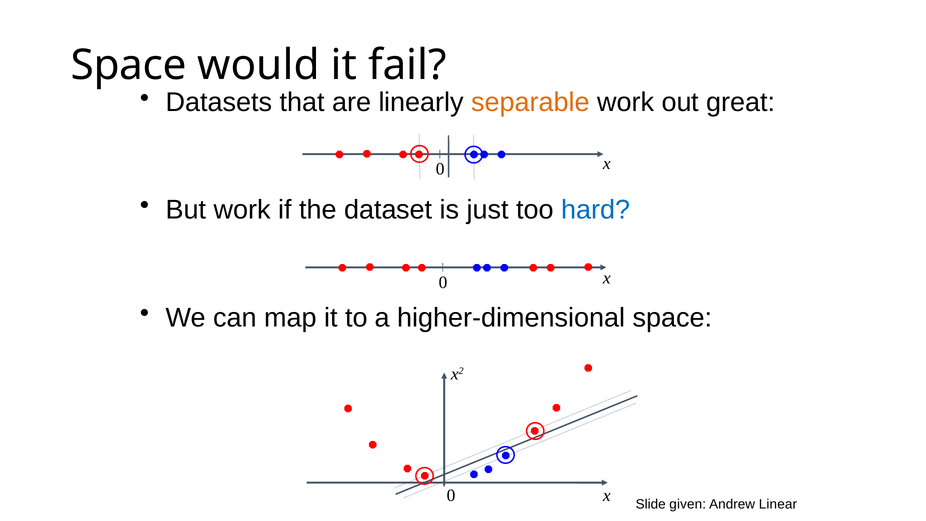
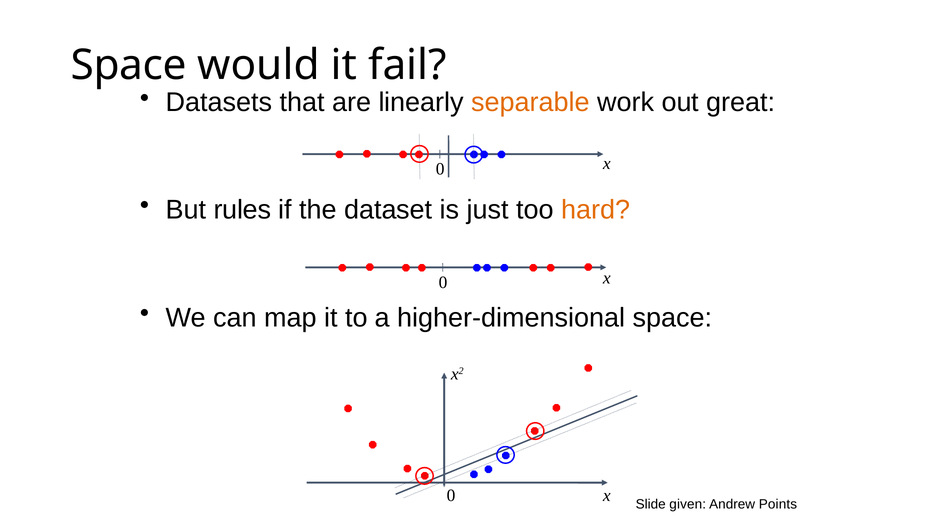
But work: work -> rules
hard colour: blue -> orange
Linear: Linear -> Points
